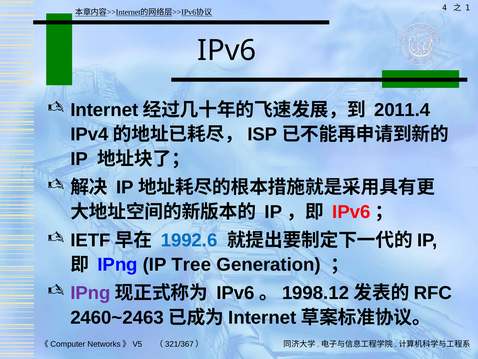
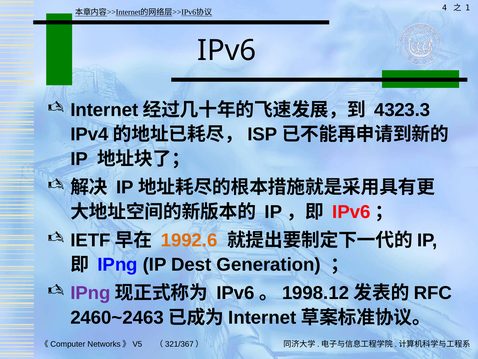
2011.4: 2011.4 -> 4323.3
1992.6 colour: blue -> orange
Tree: Tree -> Dest
